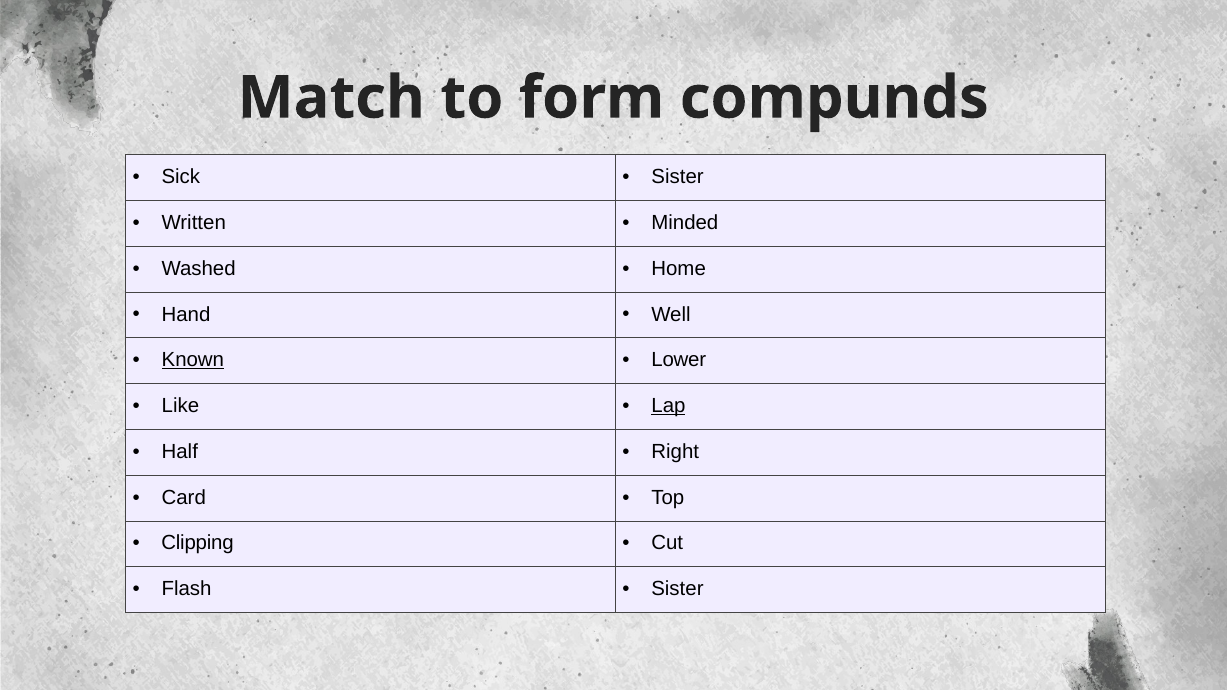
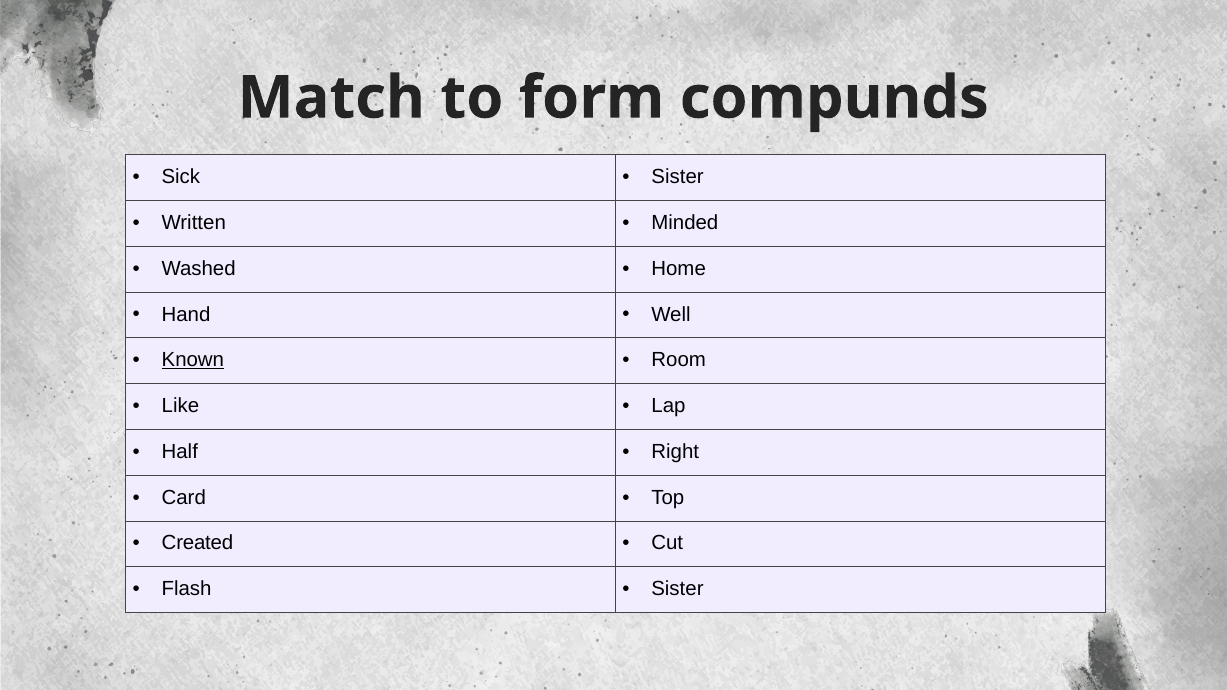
Lower: Lower -> Room
Lap underline: present -> none
Clipping: Clipping -> Created
